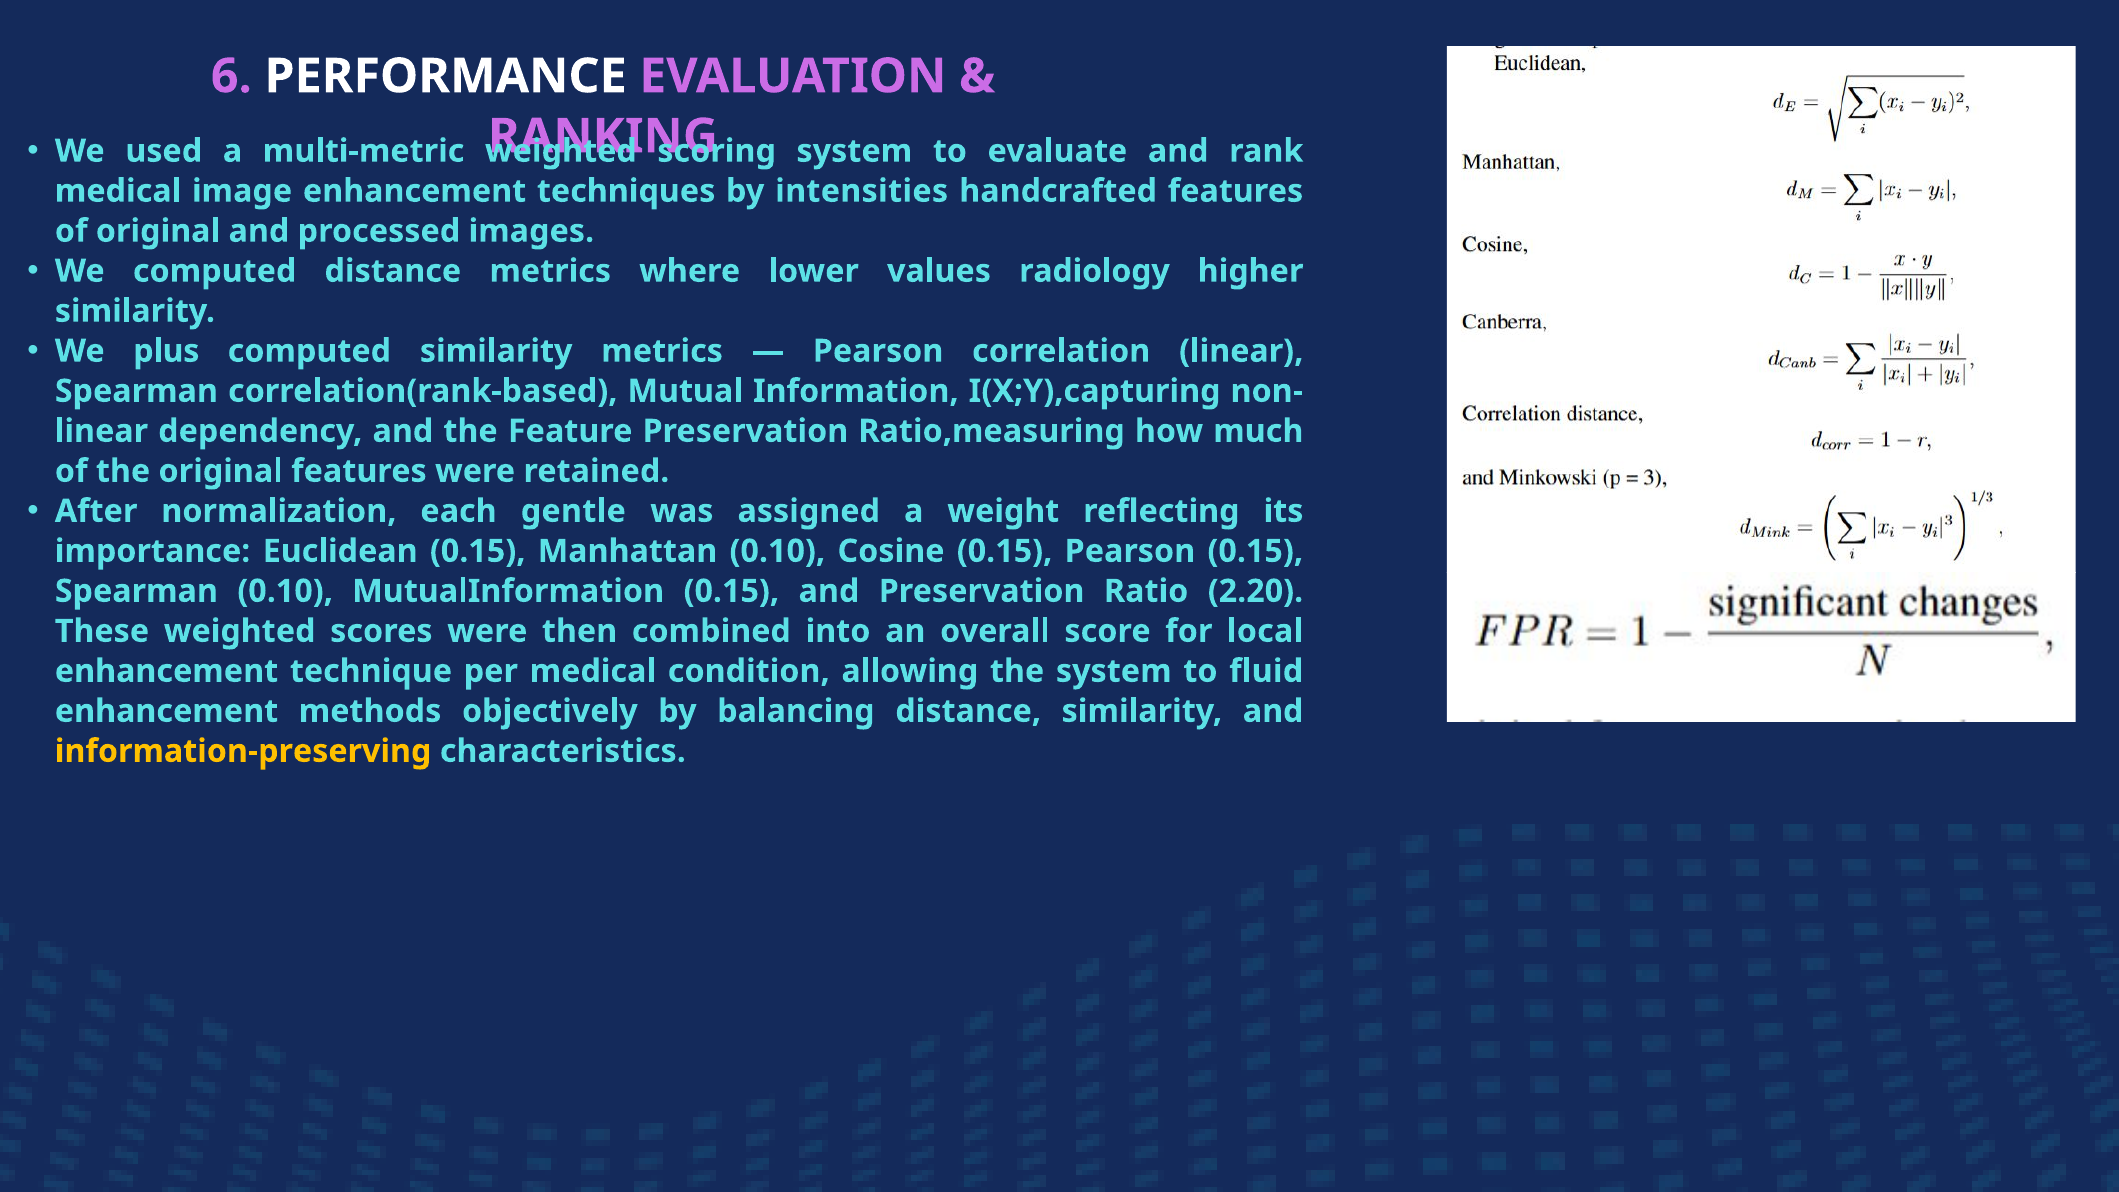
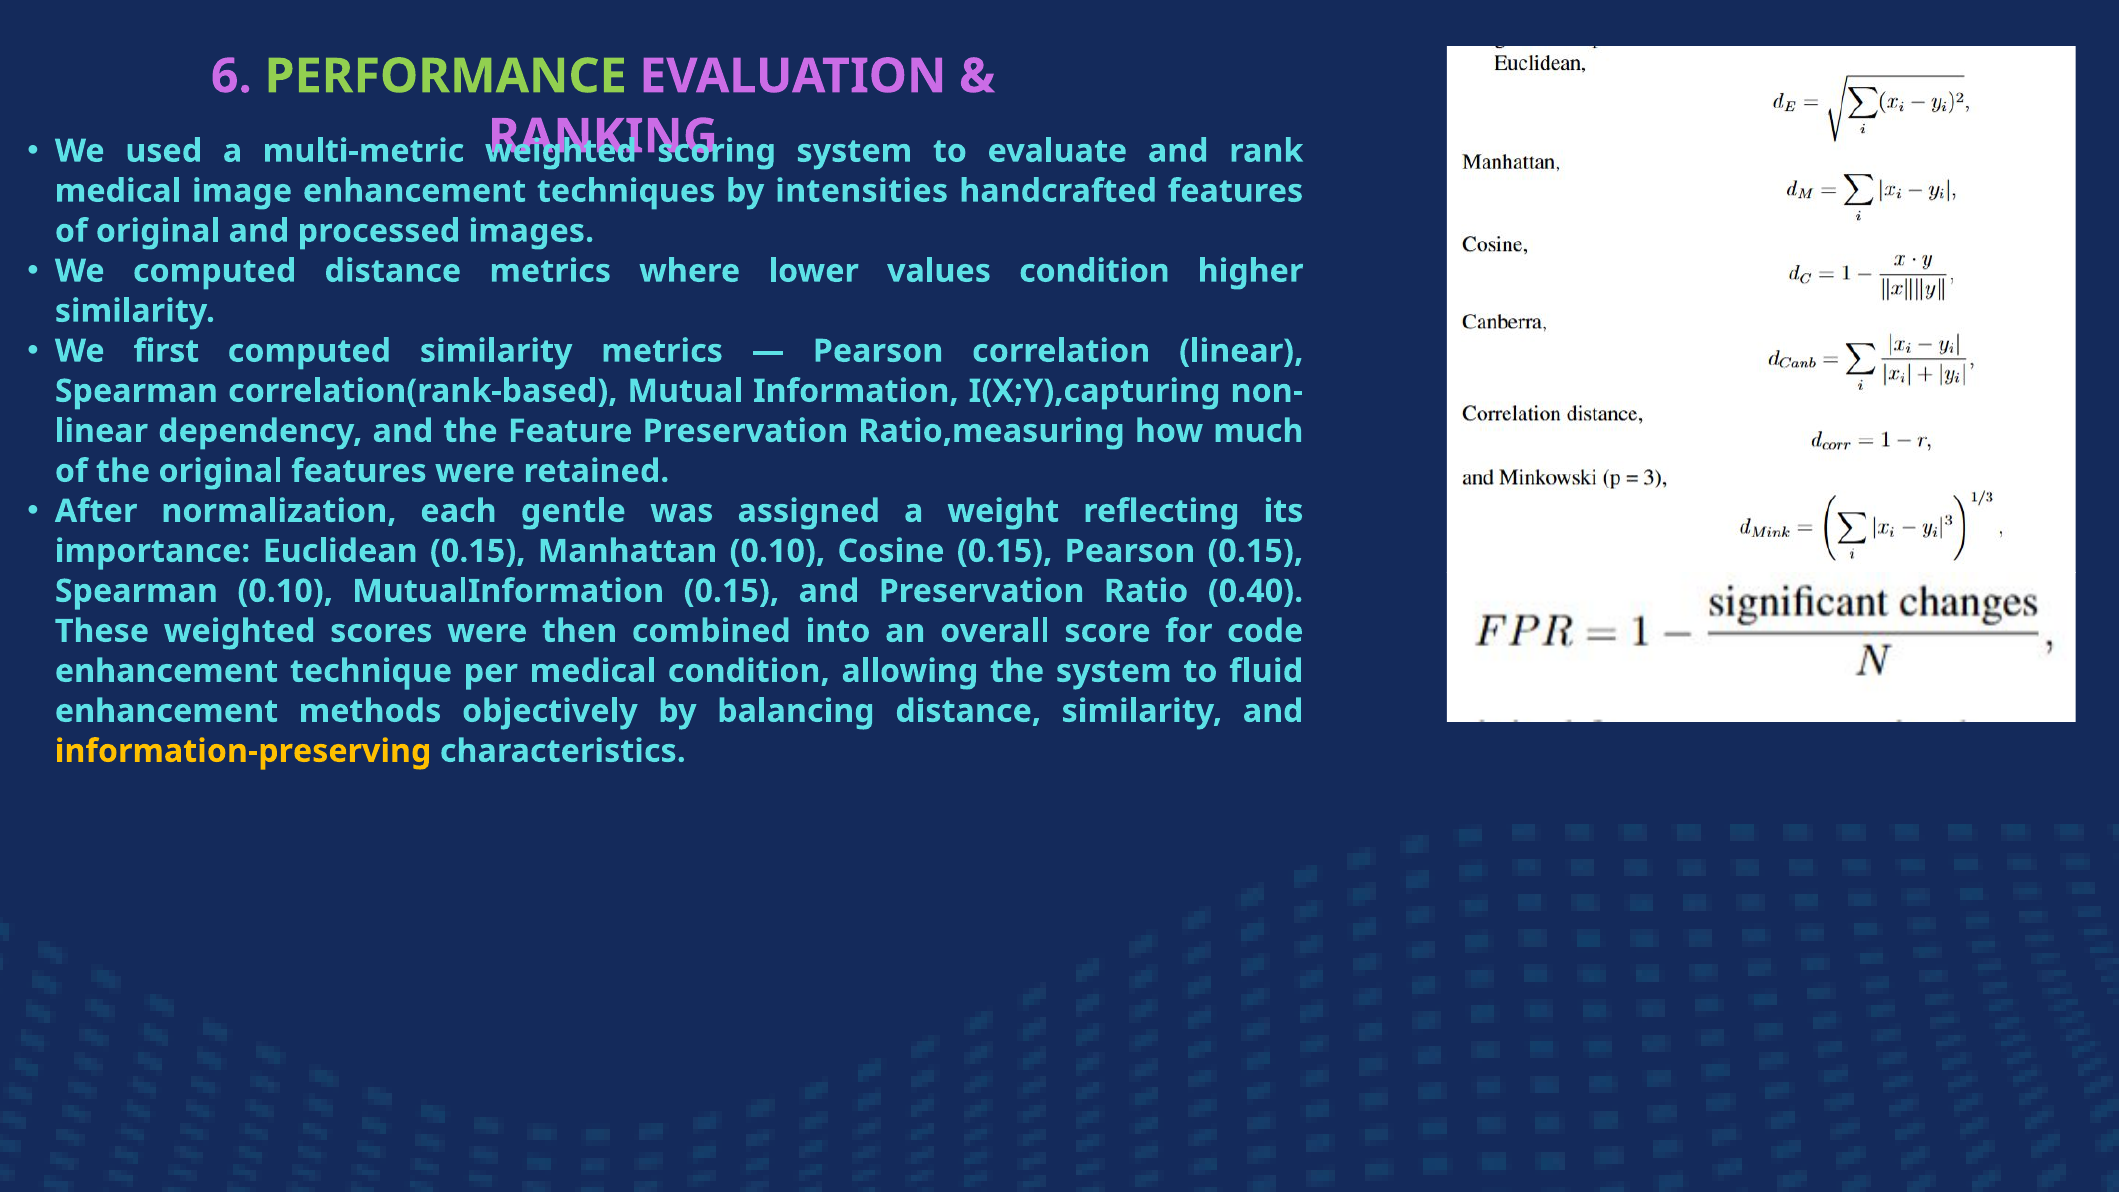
PERFORMANCE colour: white -> light green
values radiology: radiology -> condition
plus: plus -> first
2.20: 2.20 -> 0.40
local: local -> code
